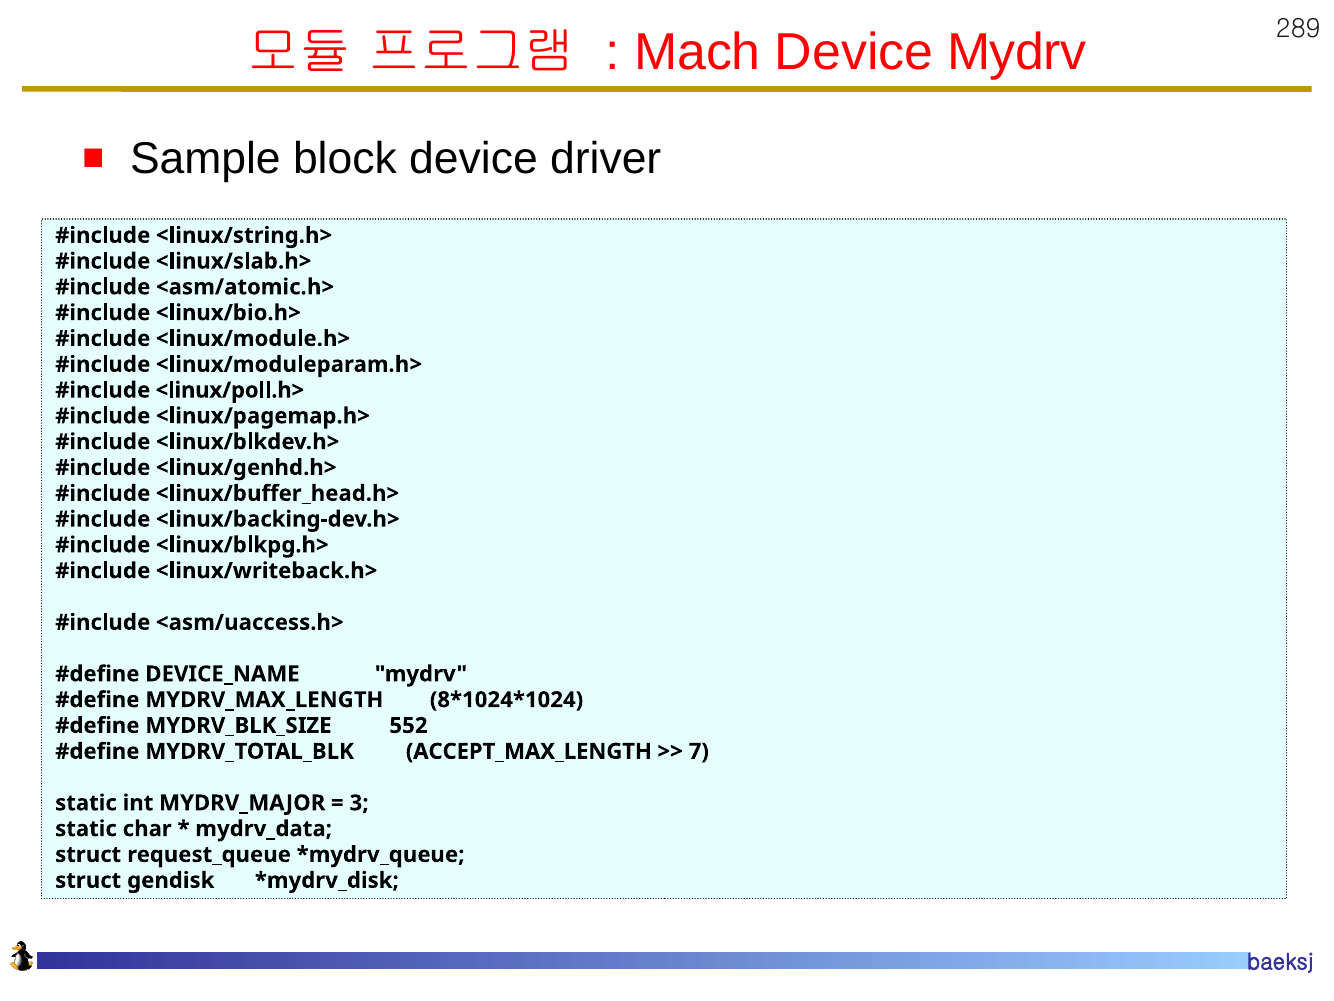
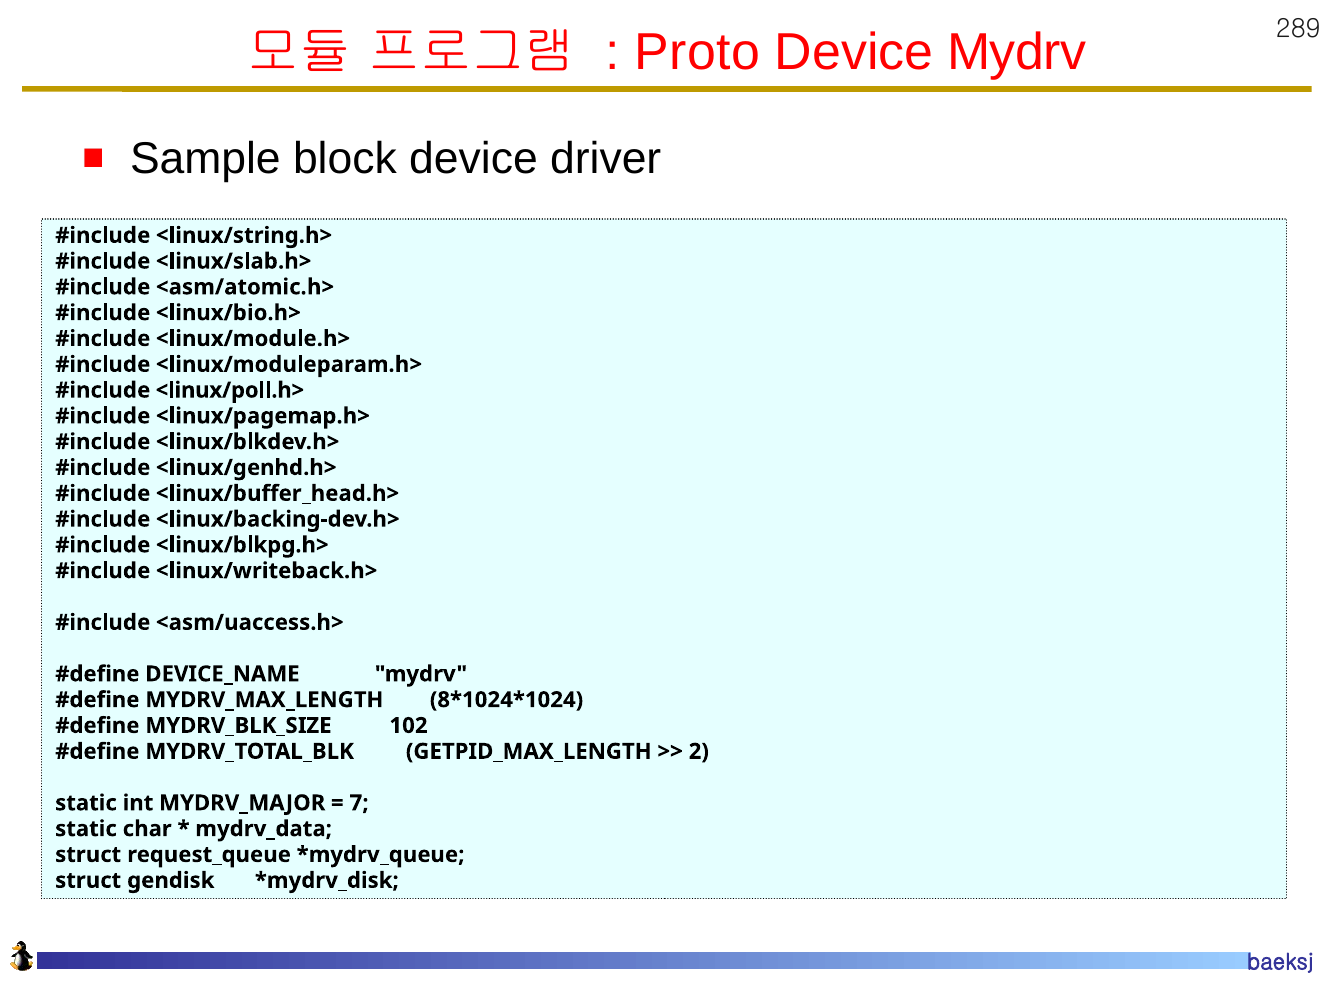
Mach: Mach -> Proto
552: 552 -> 102
ACCEPT_MAX_LENGTH: ACCEPT_MAX_LENGTH -> GETPID_MAX_LENGTH
7: 7 -> 2
3: 3 -> 7
